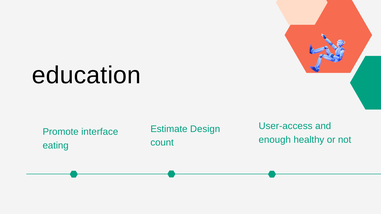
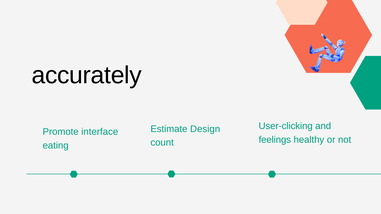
education: education -> accurately
User-access: User-access -> User-clicking
enough: enough -> feelings
